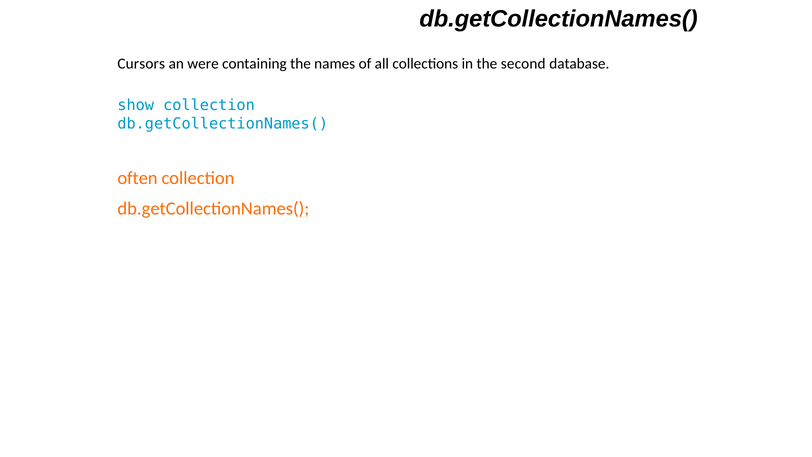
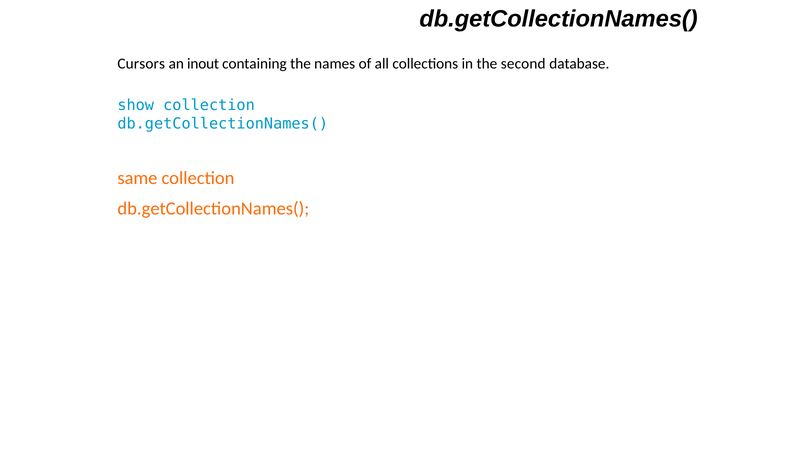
were: were -> inout
often: often -> same
